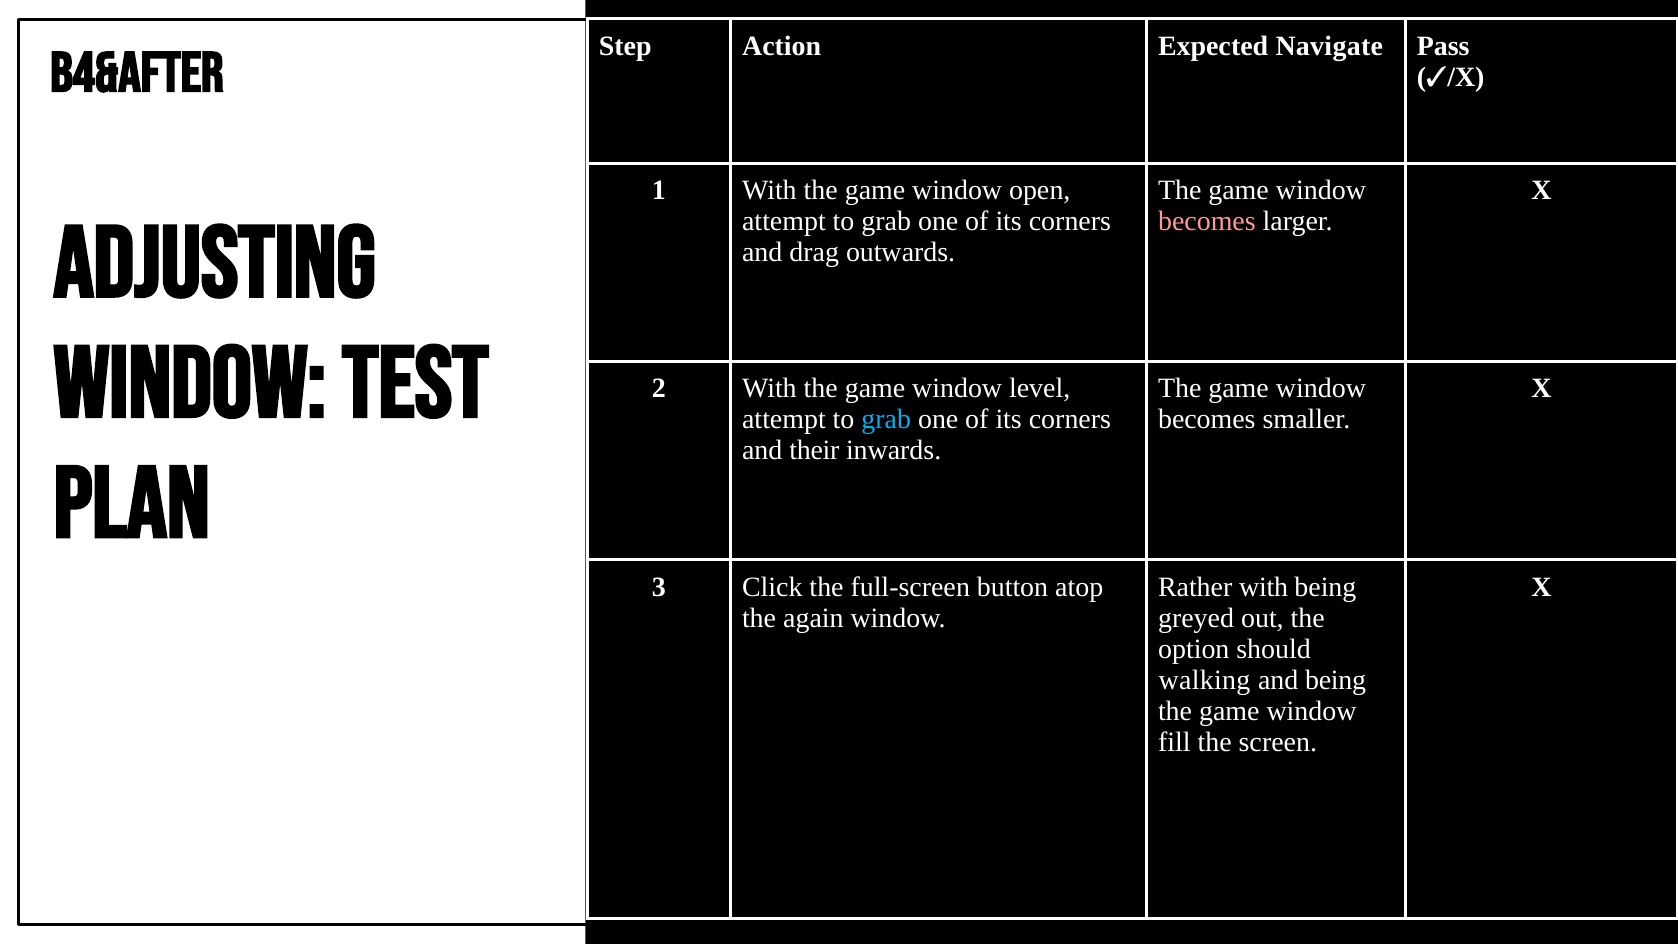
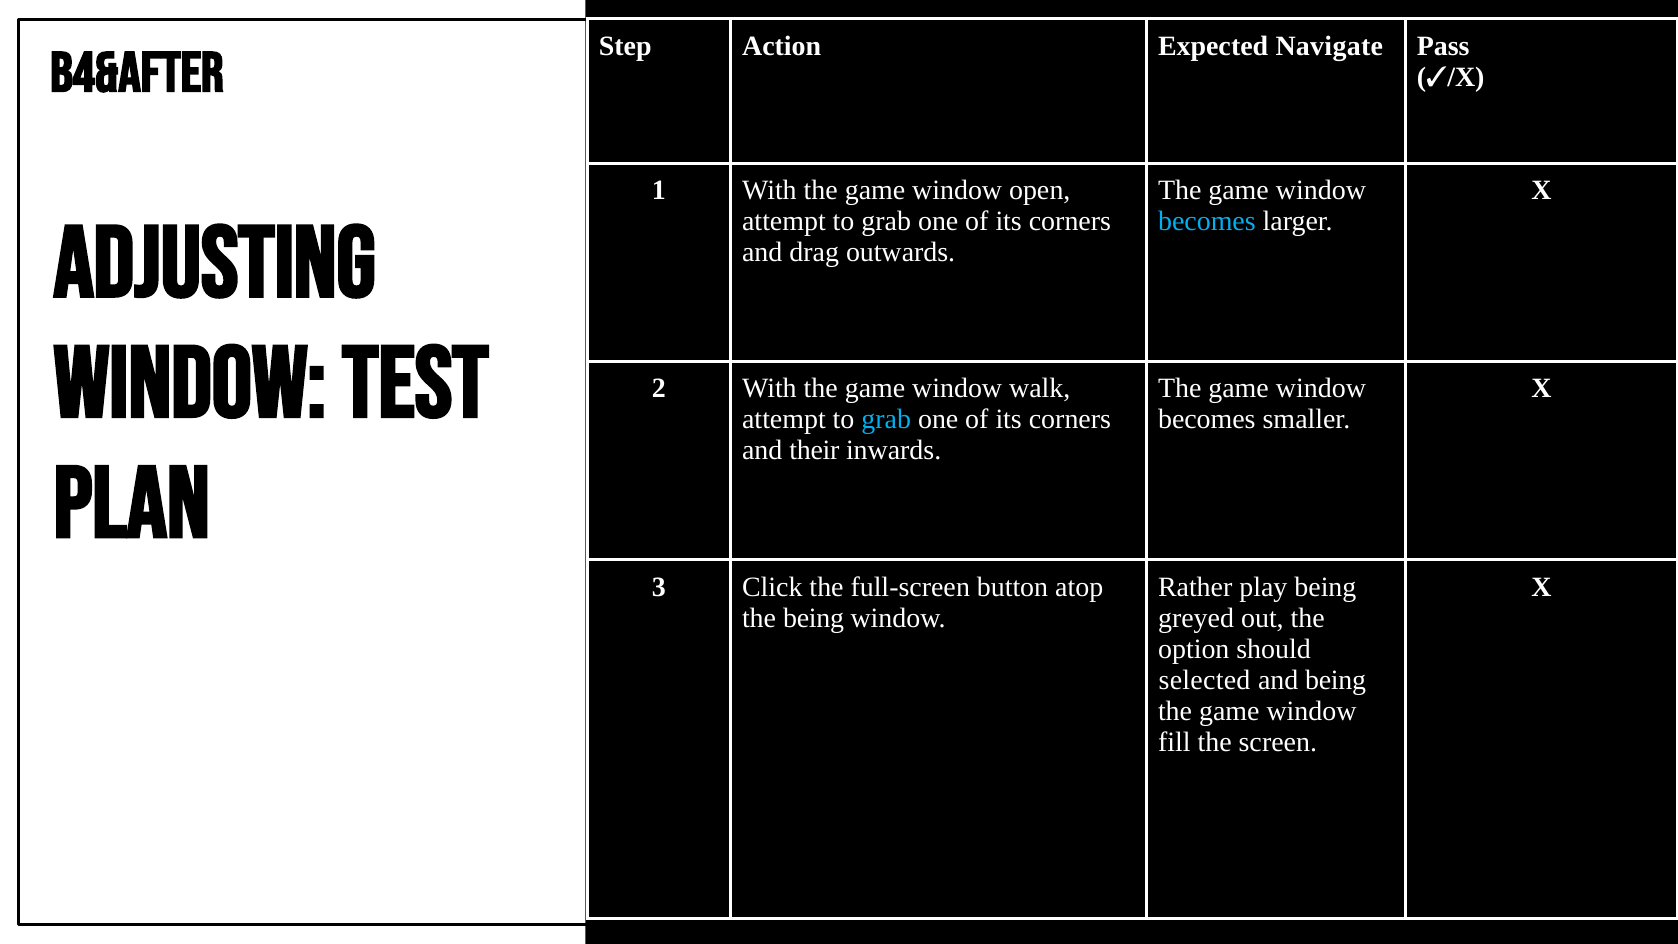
becomes at (1207, 222) colour: pink -> light blue
level: level -> walk
Rather with: with -> play
the again: again -> being
walking: walking -> selected
